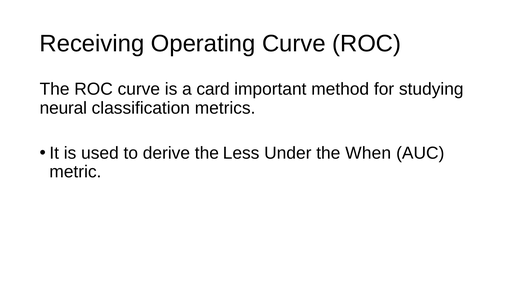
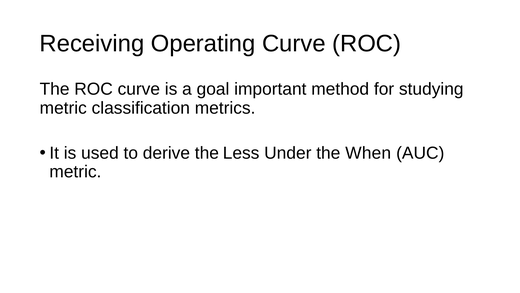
card: card -> goal
neural at (63, 108): neural -> metric
